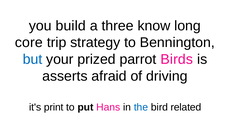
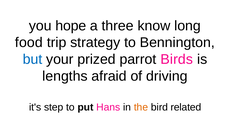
build: build -> hope
core: core -> food
asserts: asserts -> lengths
print: print -> step
the colour: blue -> orange
